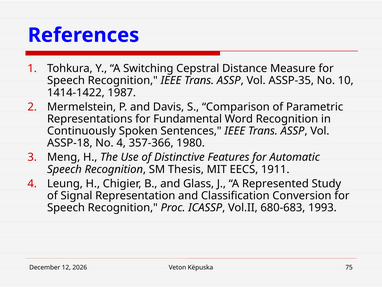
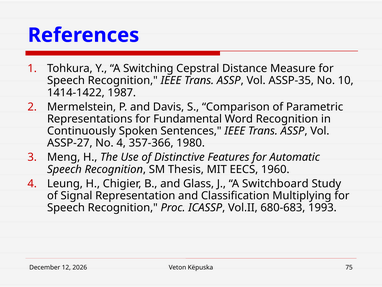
ASSP-18: ASSP-18 -> ASSP-27
1911: 1911 -> 1960
Represented: Represented -> Switchboard
Conversion: Conversion -> Multiplying
